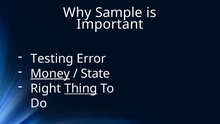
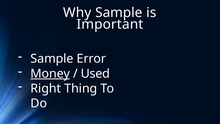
Testing at (52, 59): Testing -> Sample
State: State -> Used
Thing underline: present -> none
